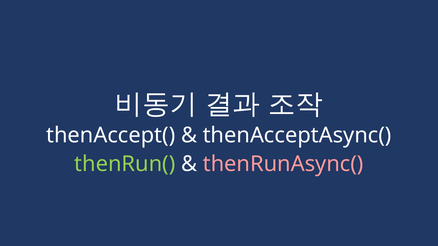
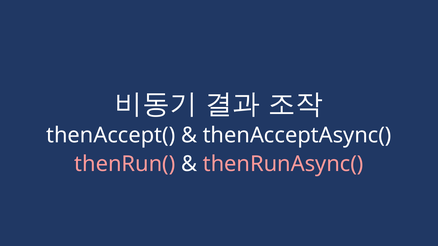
thenRun( colour: light green -> pink
